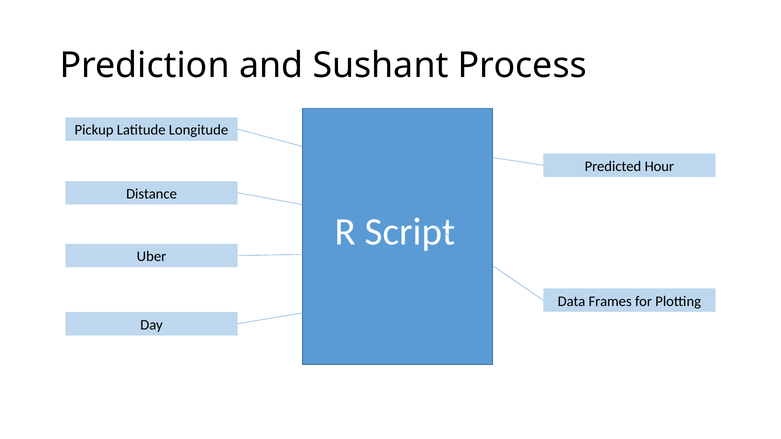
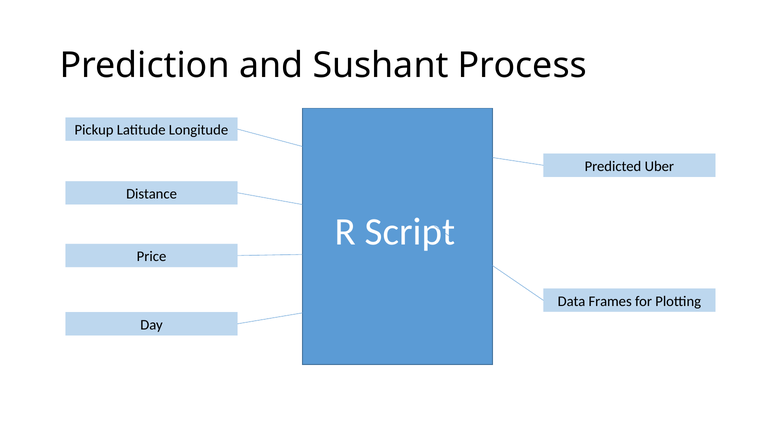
Hour: Hour -> Uber
Uber: Uber -> Price
